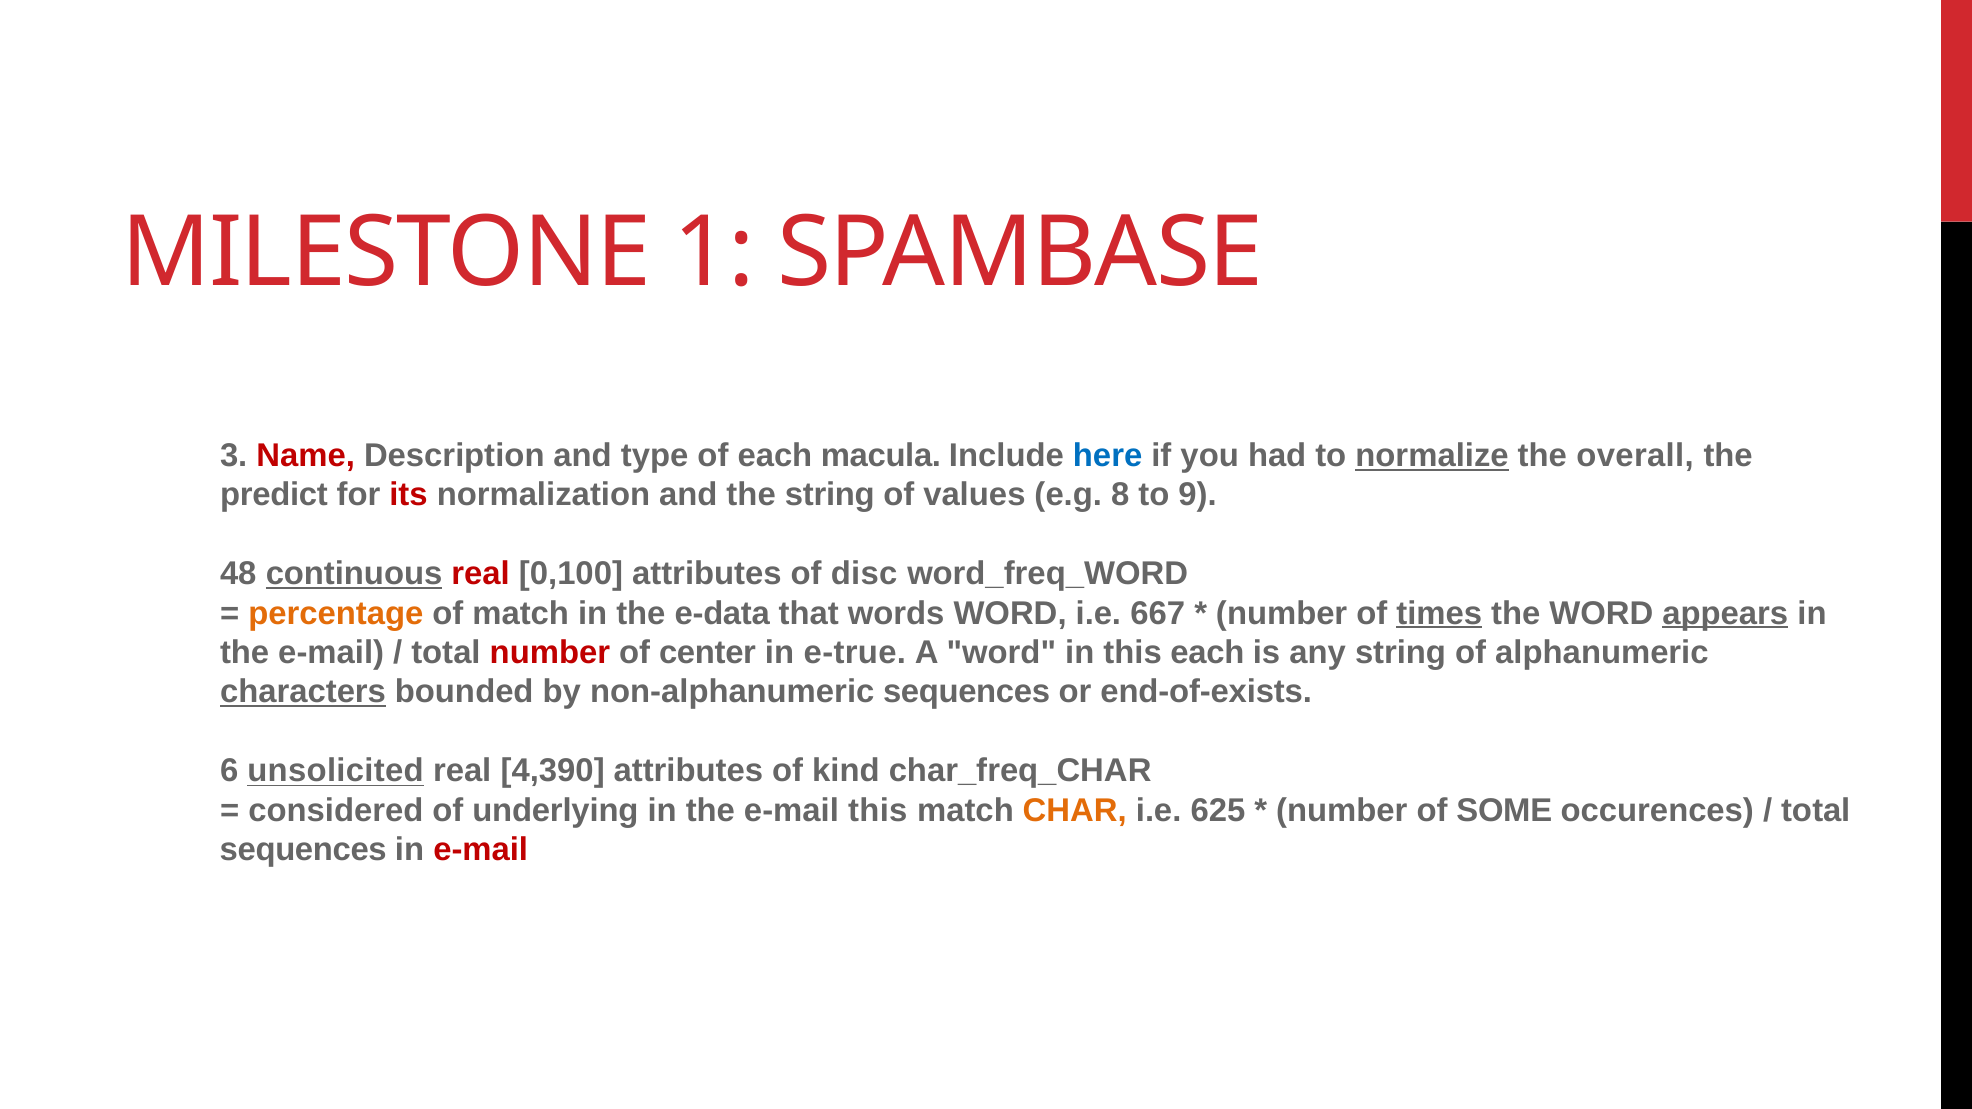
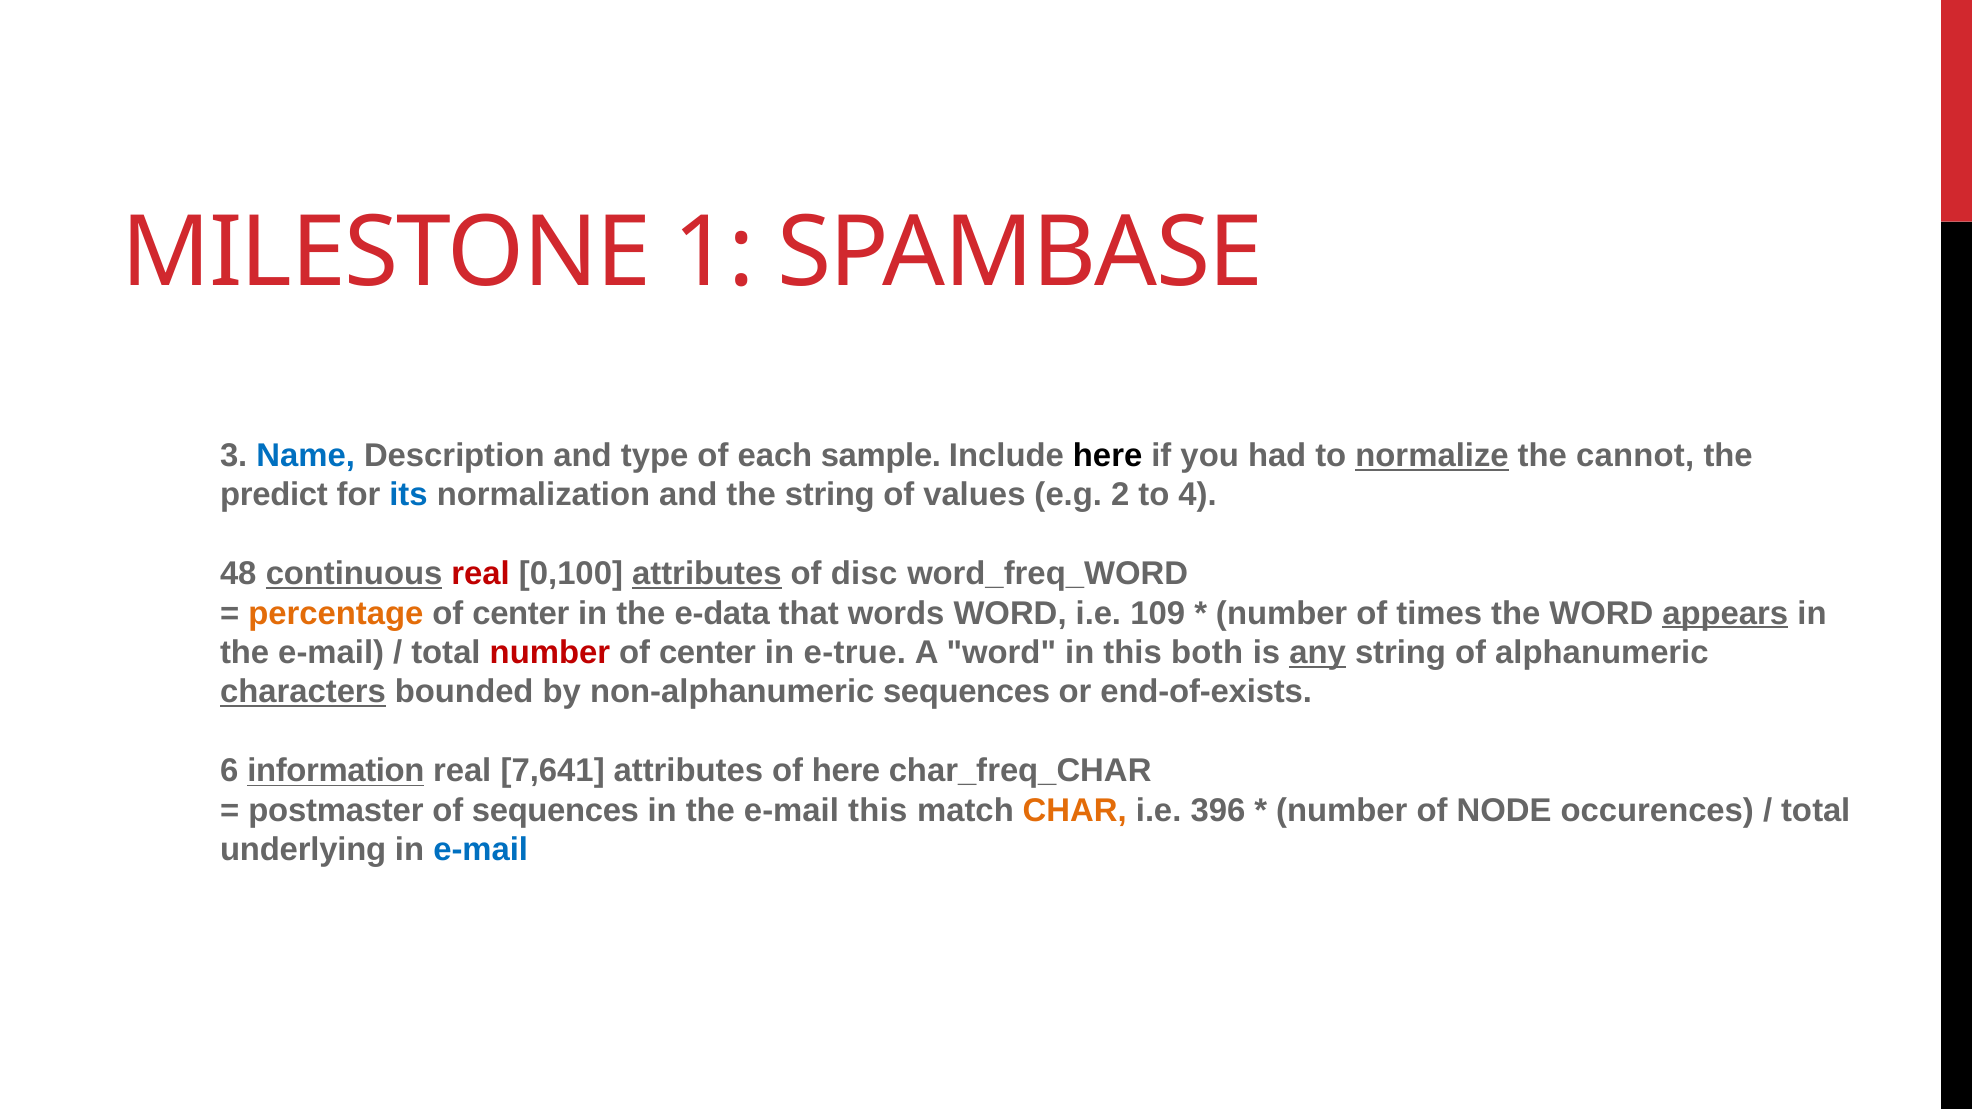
Name colour: red -> blue
macula: macula -> sample
here at (1108, 456) colour: blue -> black
overall: overall -> cannot
its colour: red -> blue
8: 8 -> 2
9: 9 -> 4
attributes at (707, 574) underline: none -> present
match at (521, 613): match -> center
667: 667 -> 109
times underline: present -> none
this each: each -> both
any underline: none -> present
unsolicited: unsolicited -> information
4,390: 4,390 -> 7,641
of kind: kind -> here
considered: considered -> postmaster
of underlying: underlying -> sequences
625: 625 -> 396
SOME: SOME -> NODE
sequences at (303, 850): sequences -> underlying
e-mail at (481, 850) colour: red -> blue
